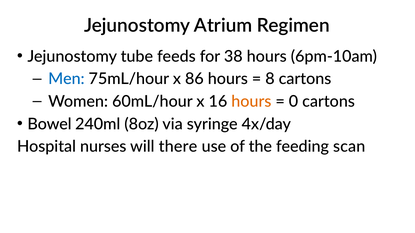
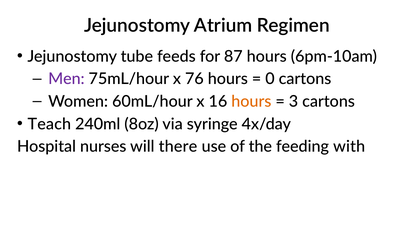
38: 38 -> 87
Men colour: blue -> purple
86: 86 -> 76
8: 8 -> 0
0: 0 -> 3
Bowel: Bowel -> Teach
scan: scan -> with
